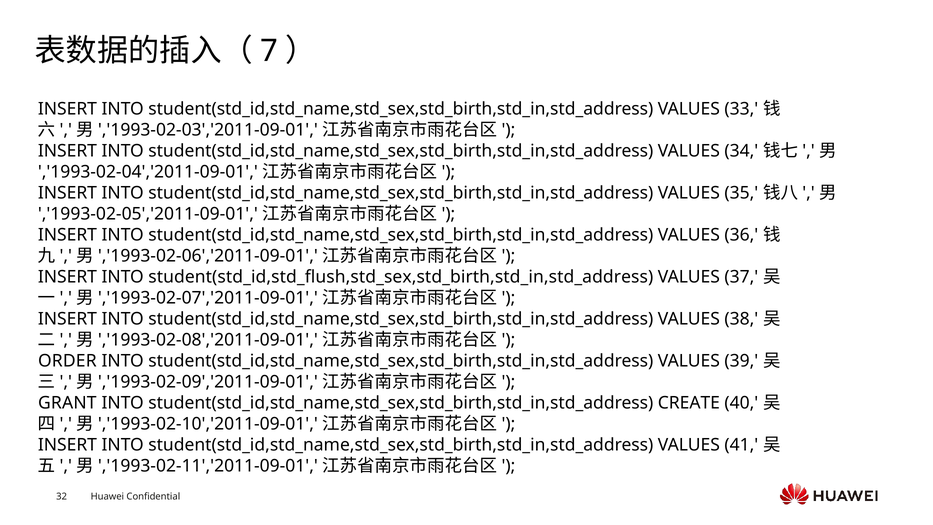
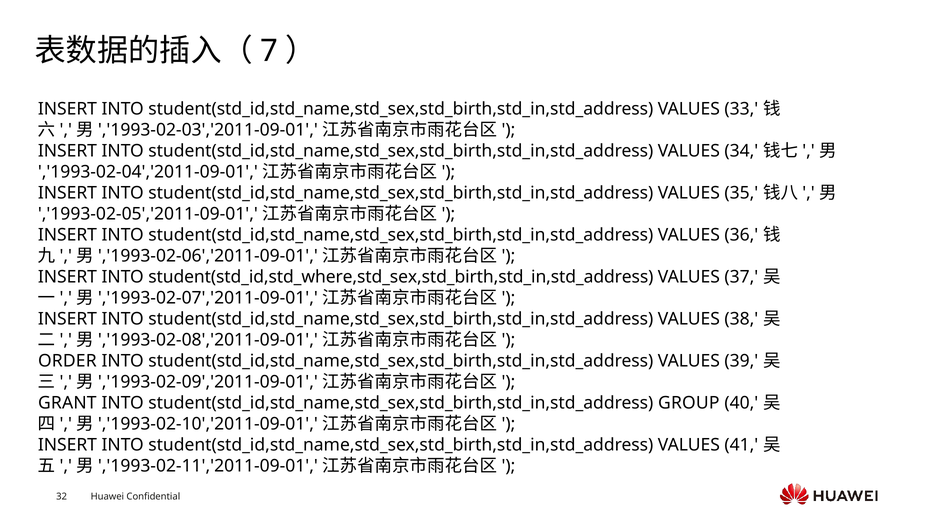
student(std_id,std_flush,std_sex,std_birth,std_in,std_address: student(std_id,std_flush,std_sex,std_birth,std_in,std_address -> student(std_id,std_where,std_sex,std_birth,std_in,std_address
CREATE: CREATE -> GROUP
